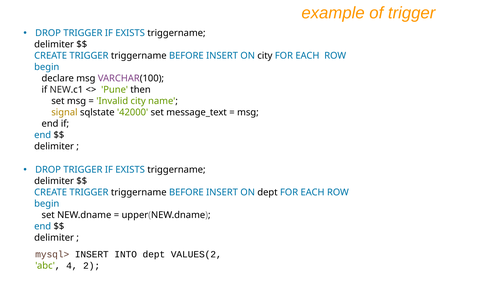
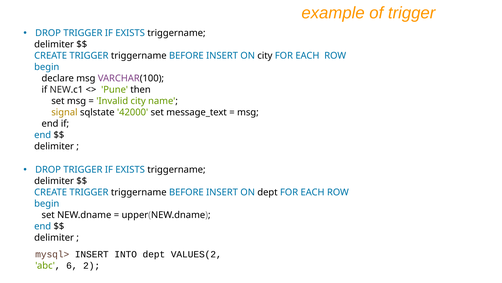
4: 4 -> 6
